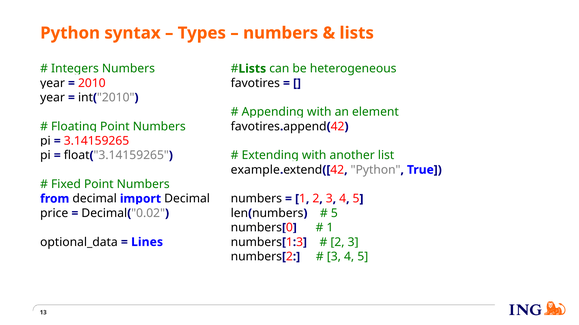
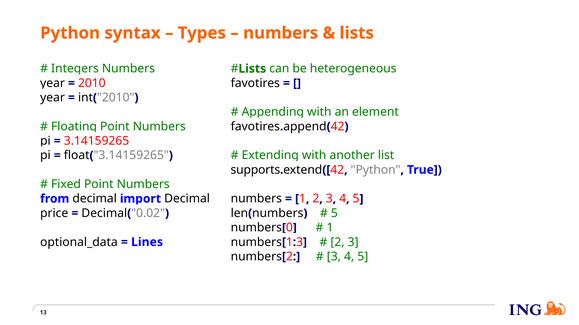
example: example -> supports
